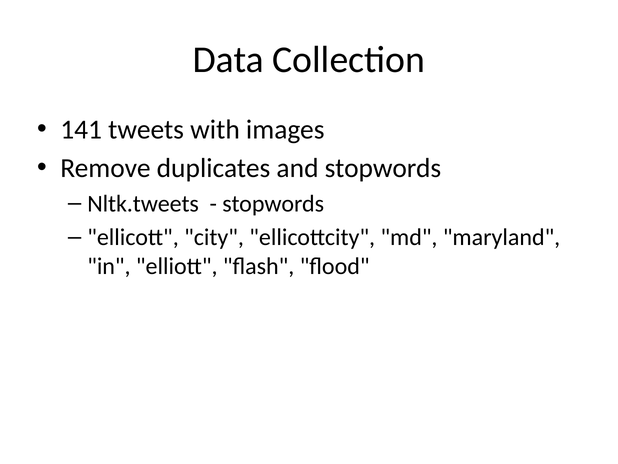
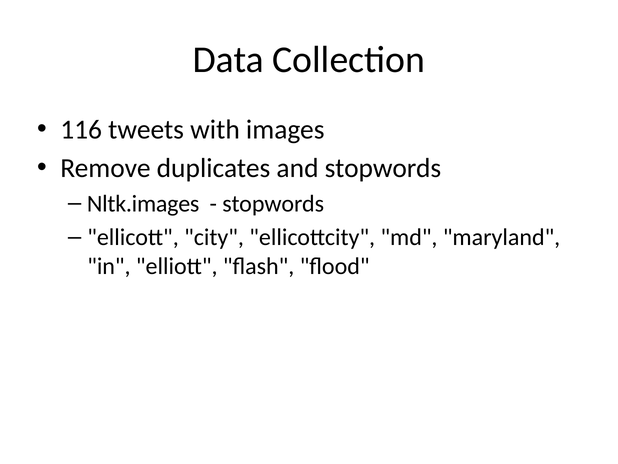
141: 141 -> 116
Nltk.tweets: Nltk.tweets -> Nltk.images
